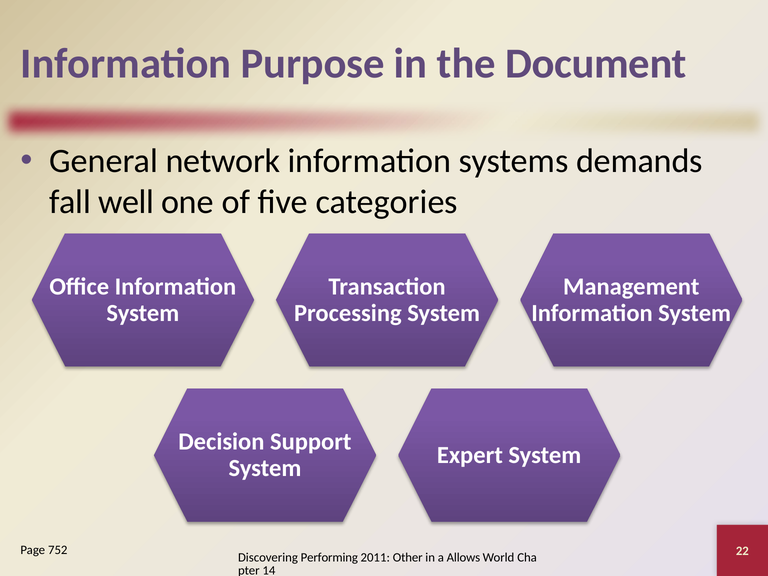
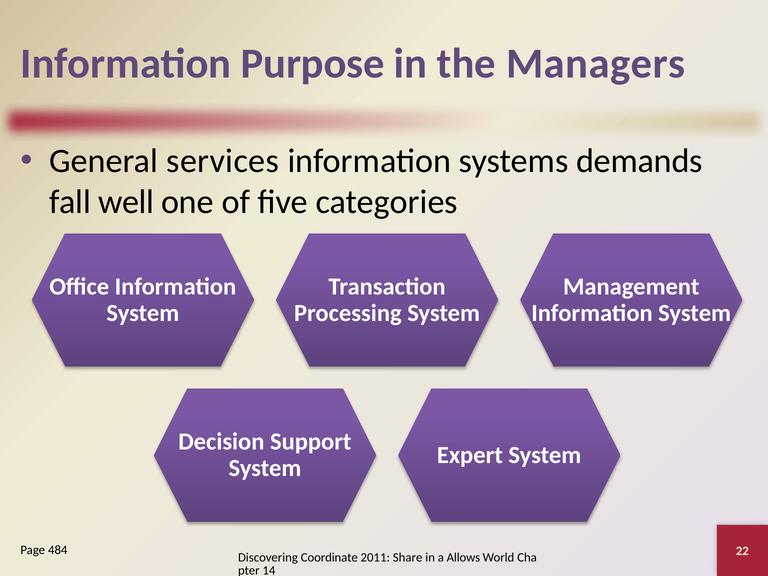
Document: Document -> Managers
network: network -> services
752: 752 -> 484
Performing: Performing -> Coordinate
Other: Other -> Share
